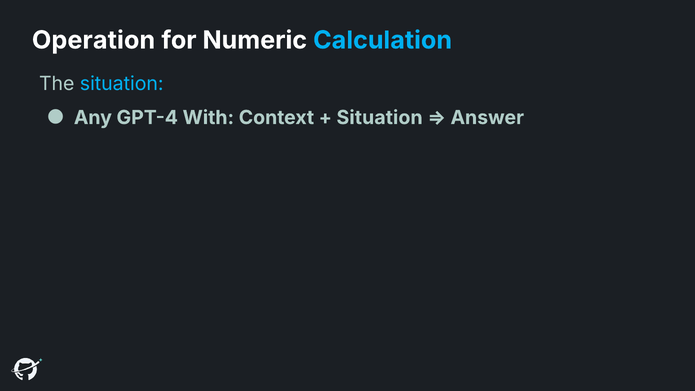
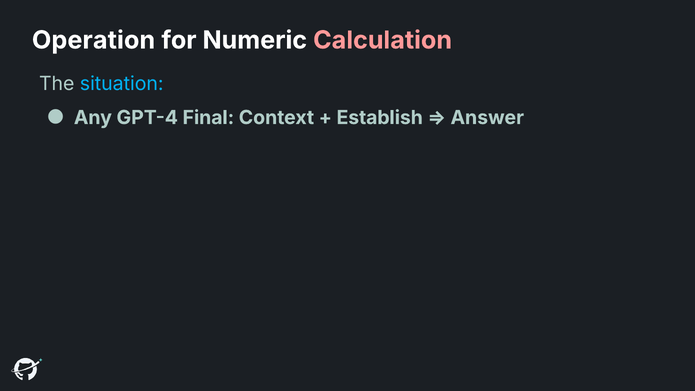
Calculation colour: light blue -> pink
With: With -> Final
Situation at (380, 118): Situation -> Establish
